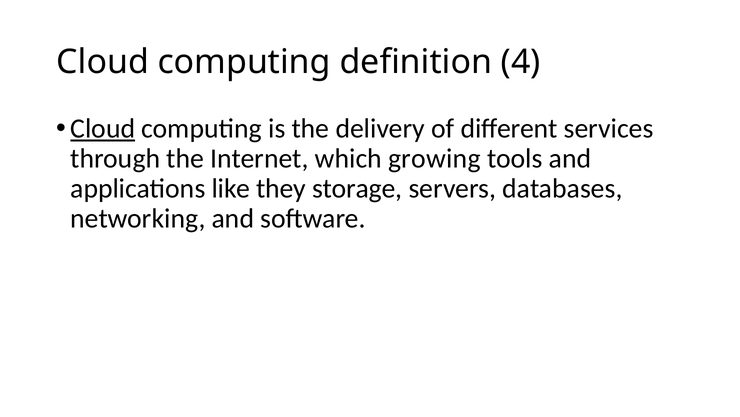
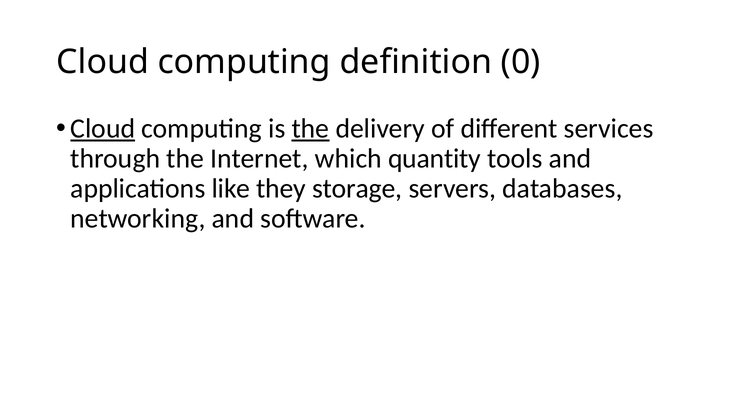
4: 4 -> 0
the at (310, 128) underline: none -> present
growing: growing -> quantity
